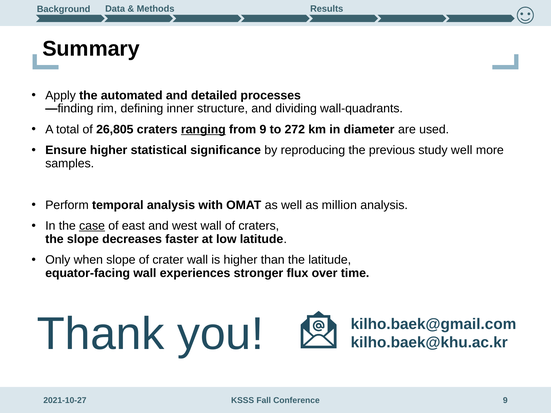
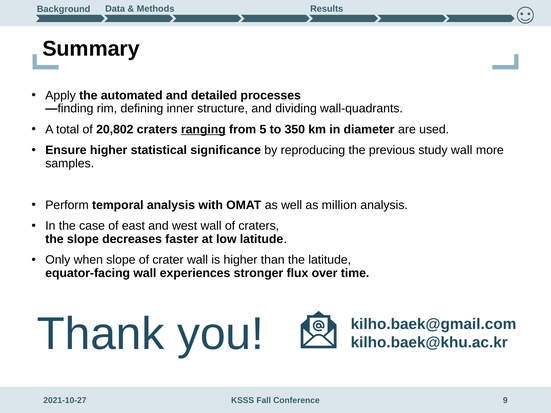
26,805: 26,805 -> 20,802
from 9: 9 -> 5
272: 272 -> 350
study well: well -> wall
case underline: present -> none
